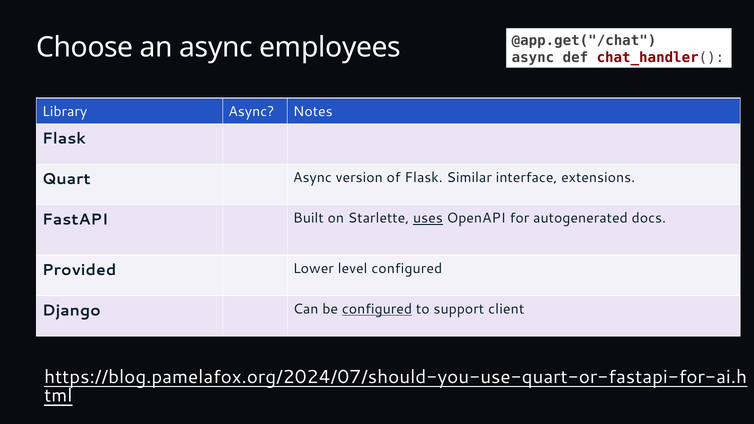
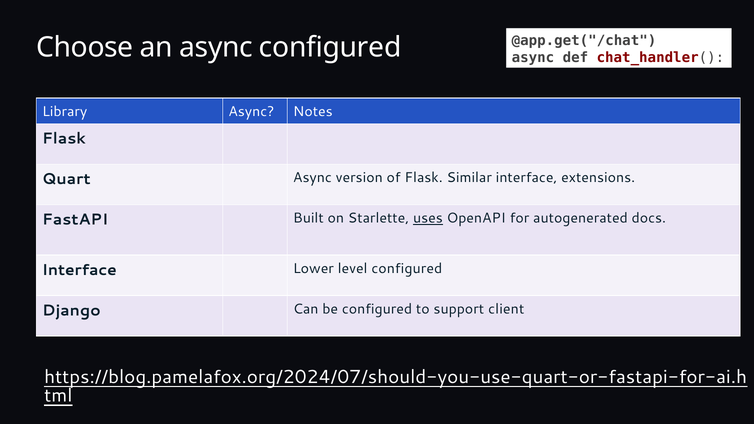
async employees: employees -> configured
Provided at (79, 270): Provided -> Interface
configured at (377, 309) underline: present -> none
